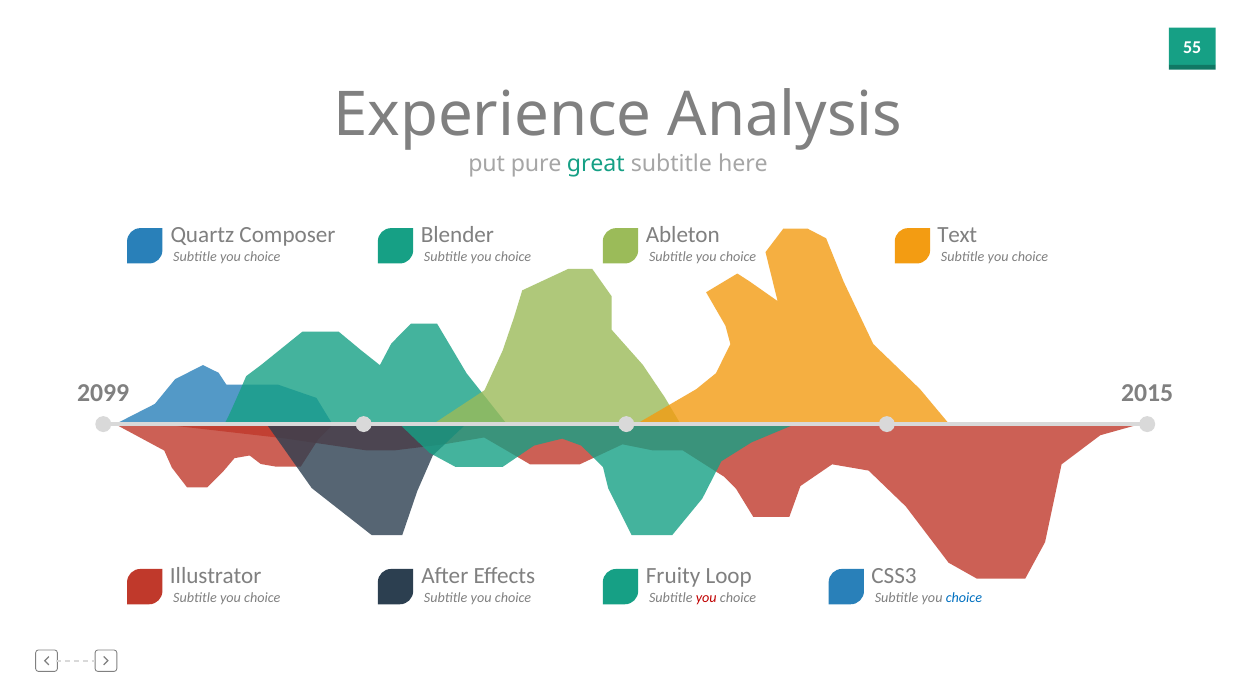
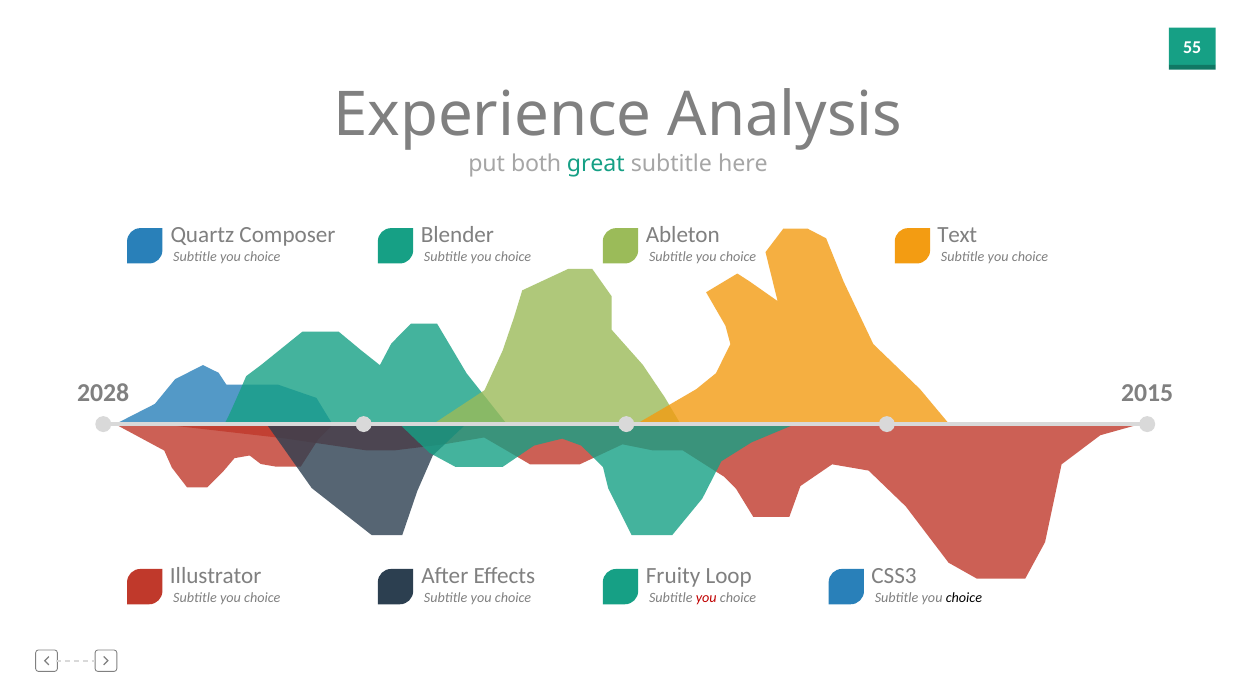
pure: pure -> both
2099: 2099 -> 2028
choice at (964, 598) colour: blue -> black
